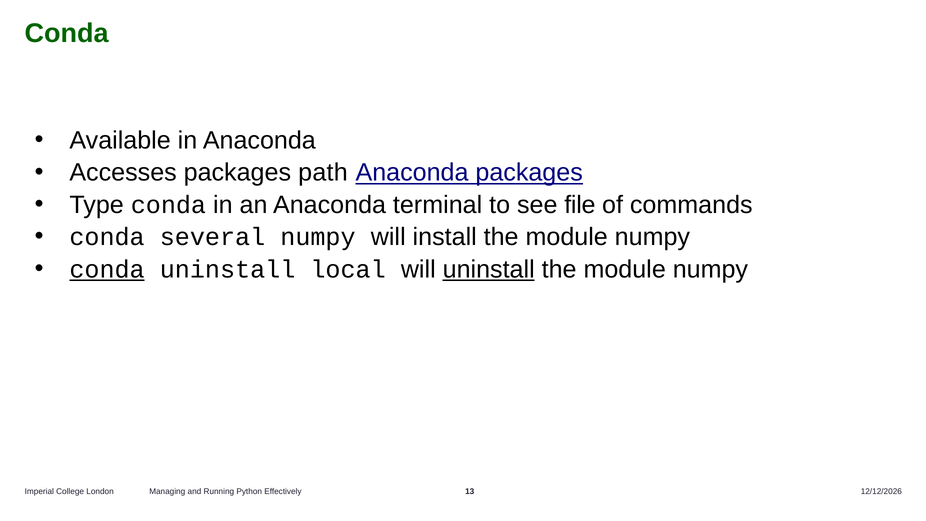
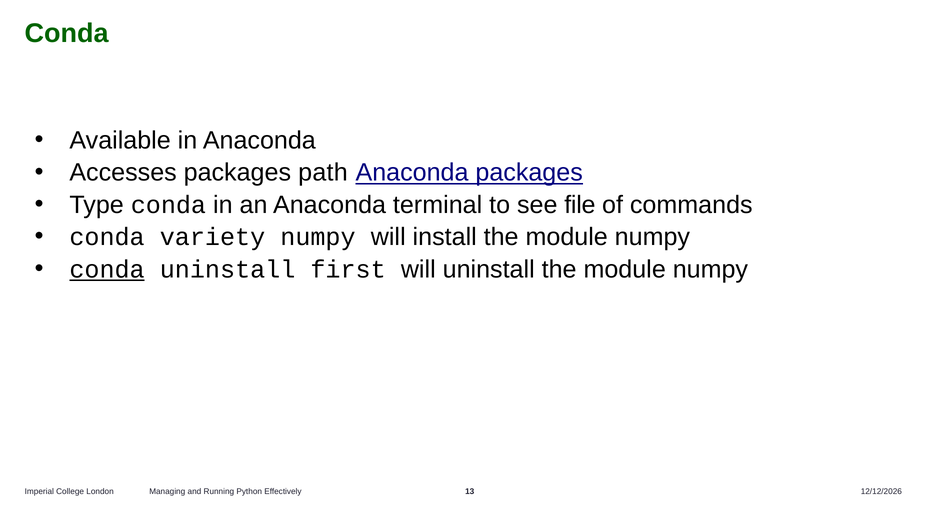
several: several -> variety
local: local -> first
uninstall at (489, 269) underline: present -> none
